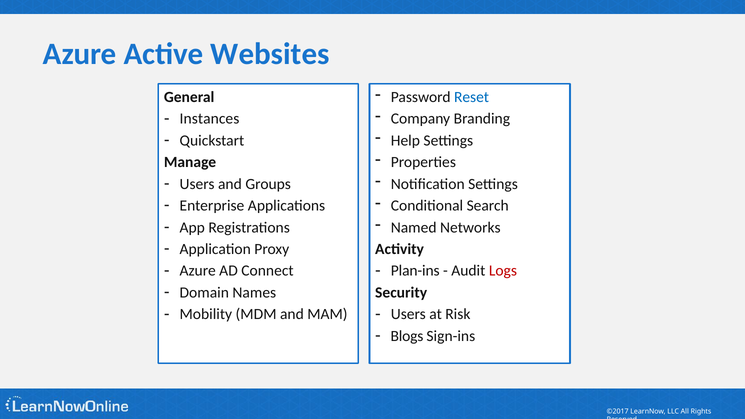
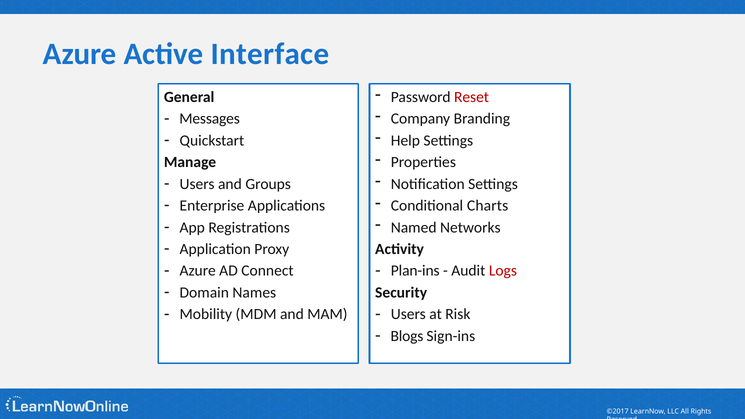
Websites: Websites -> Interface
Reset colour: blue -> red
Instances: Instances -> Messages
Search: Search -> Charts
